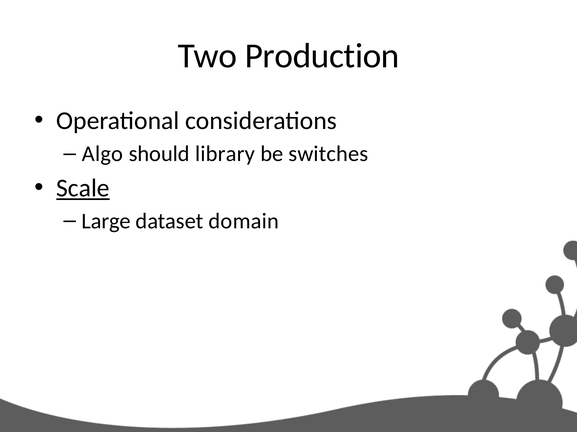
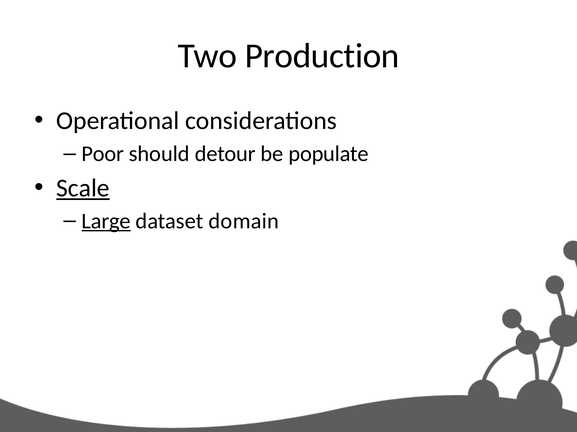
Algo: Algo -> Poor
library: library -> detour
switches: switches -> populate
Large underline: none -> present
